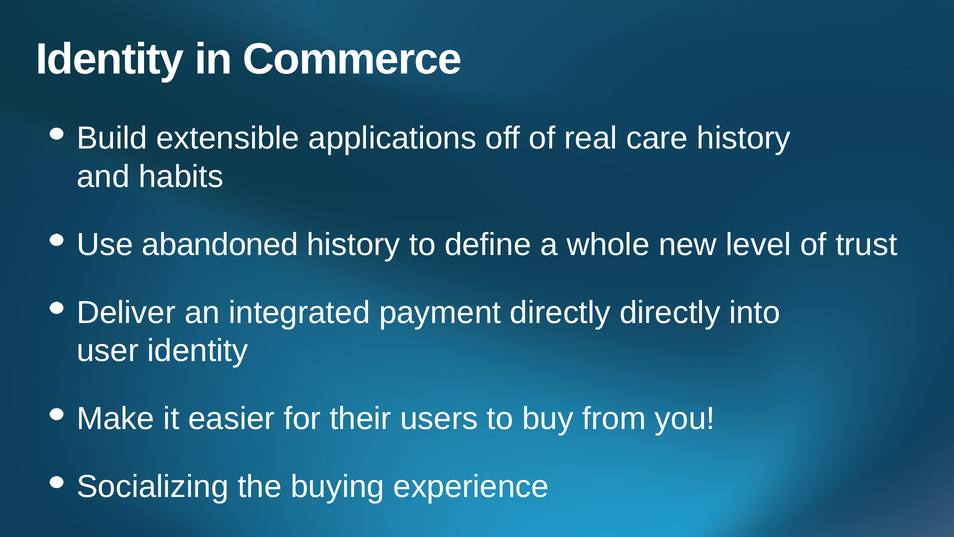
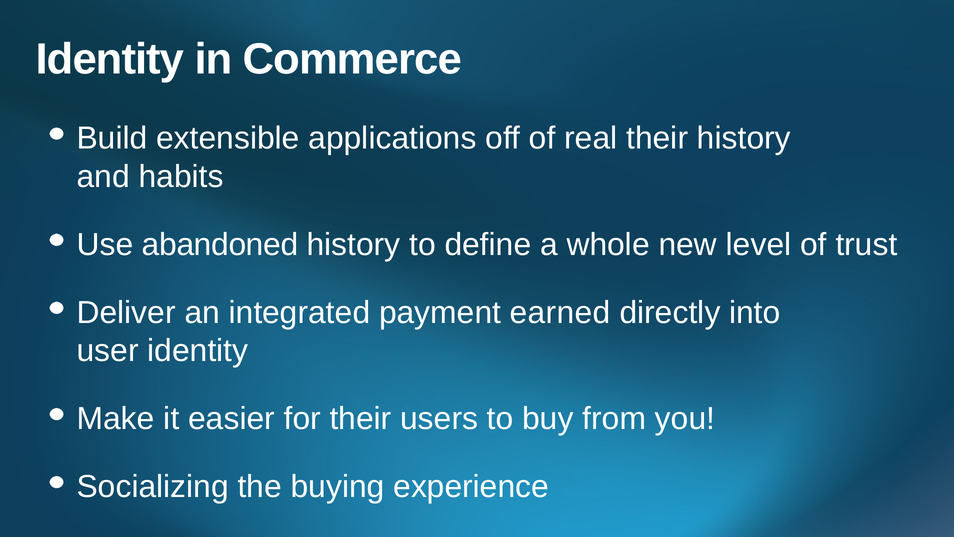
real care: care -> their
payment directly: directly -> earned
